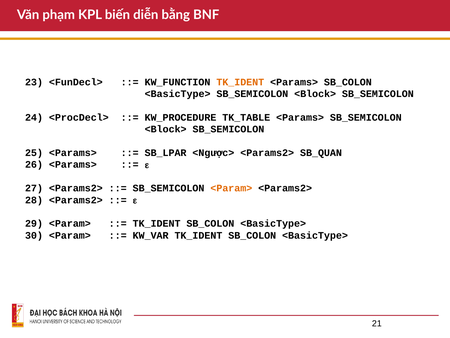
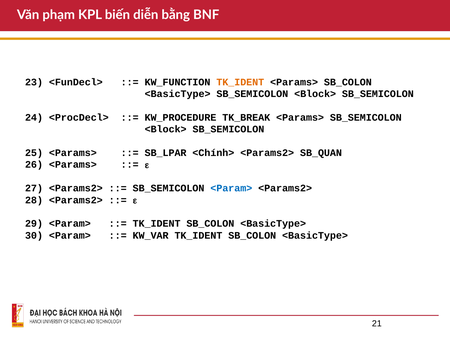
TK_TABLE: TK_TABLE -> TK_BREAK
<Ngược>: <Ngược> -> <Chính>
<Param> at (231, 188) colour: orange -> blue
